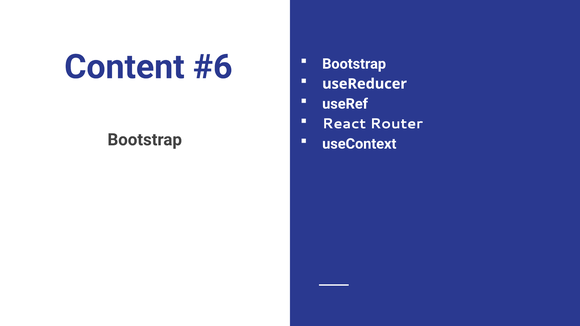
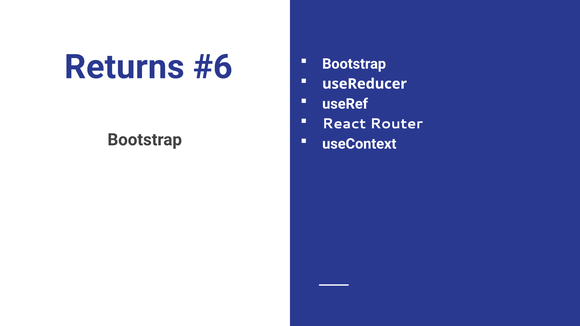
Content: Content -> Returns
